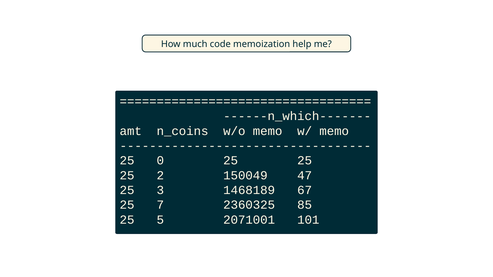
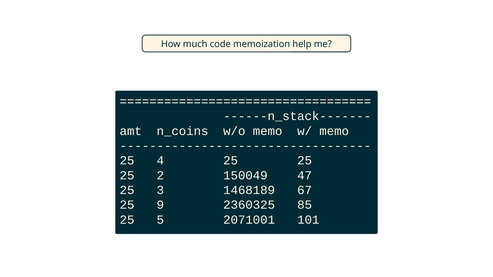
------n_which-------: ------n_which------- -> ------n_stack-------
0: 0 -> 4
7: 7 -> 9
